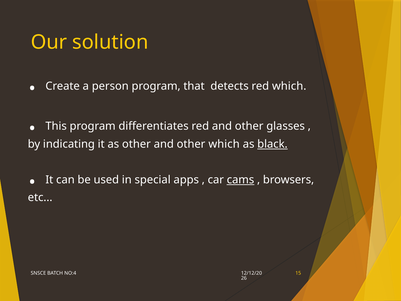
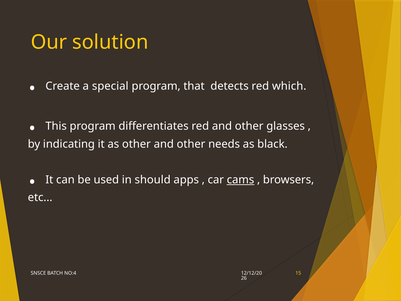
person: person -> special
other which: which -> needs
black underline: present -> none
special: special -> should
